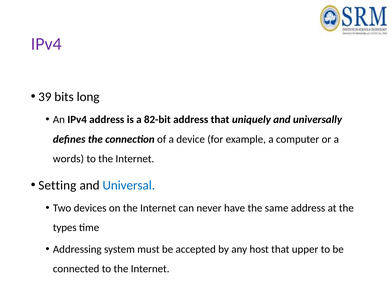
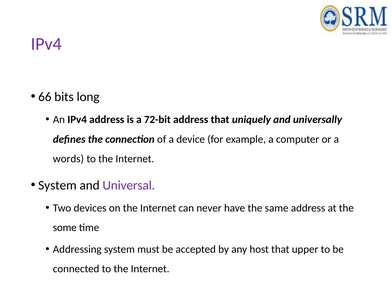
39: 39 -> 66
82-bit: 82-bit -> 72-bit
Setting at (57, 185): Setting -> System
Universal colour: blue -> purple
types: types -> some
